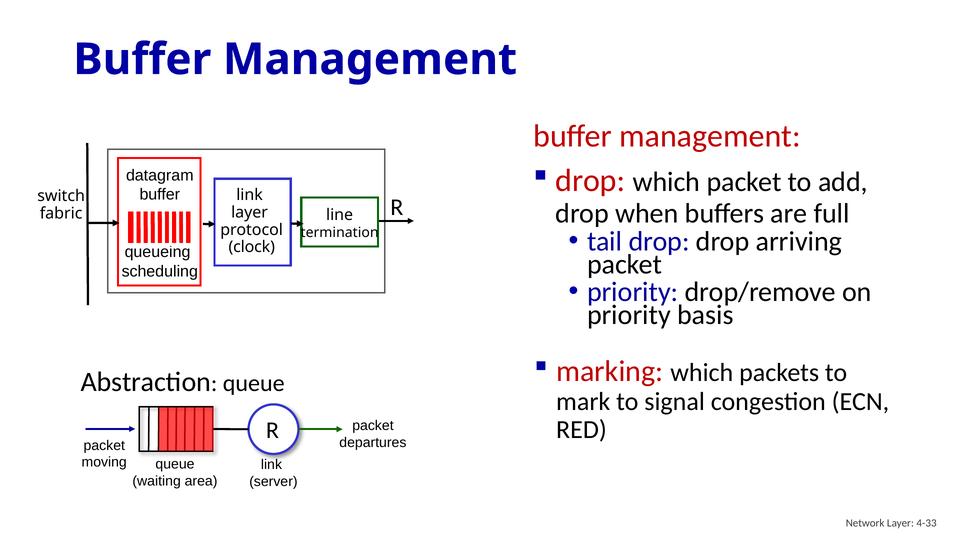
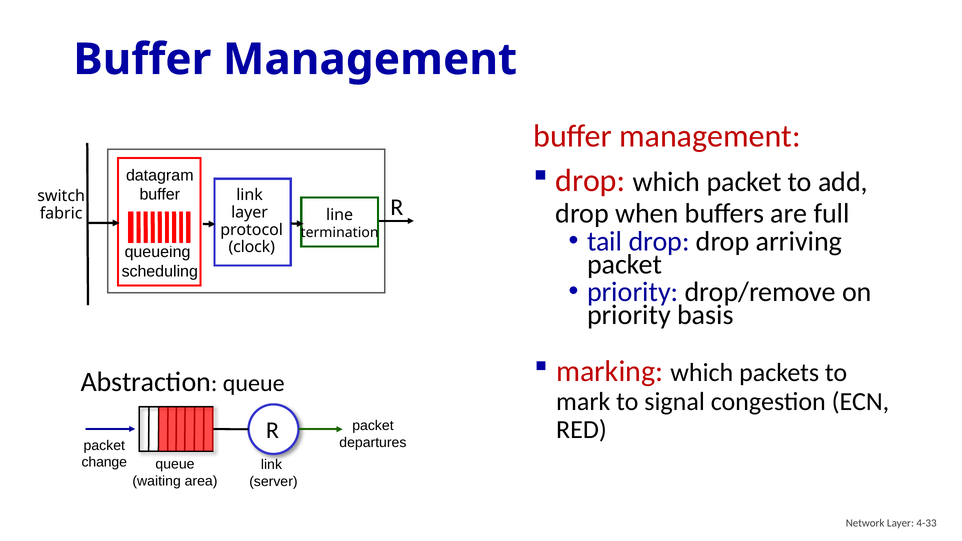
moving: moving -> change
